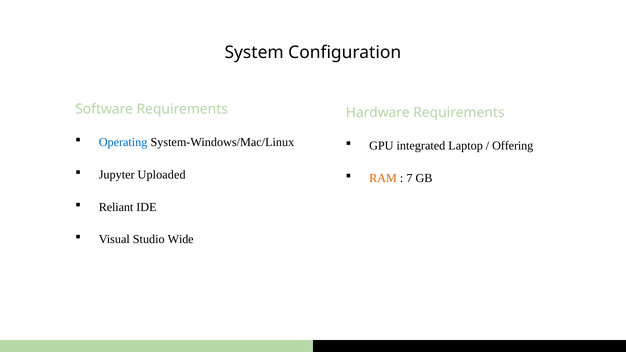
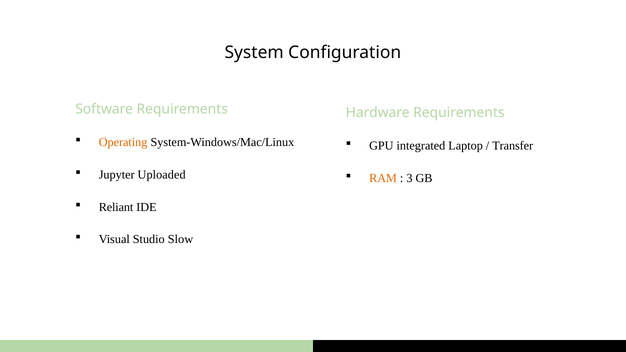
Operating colour: blue -> orange
Offering: Offering -> Transfer
7: 7 -> 3
Wide: Wide -> Slow
